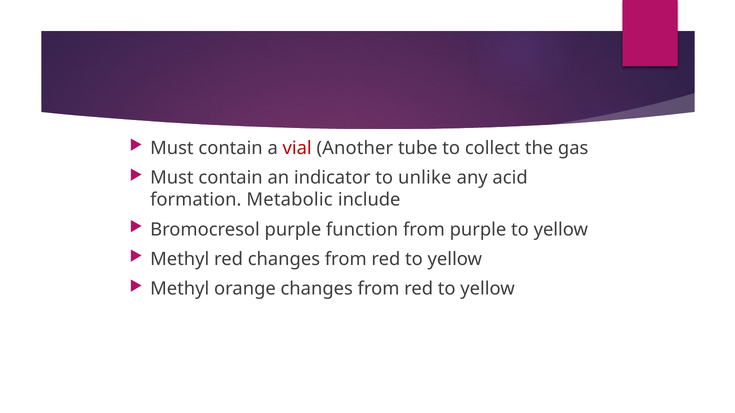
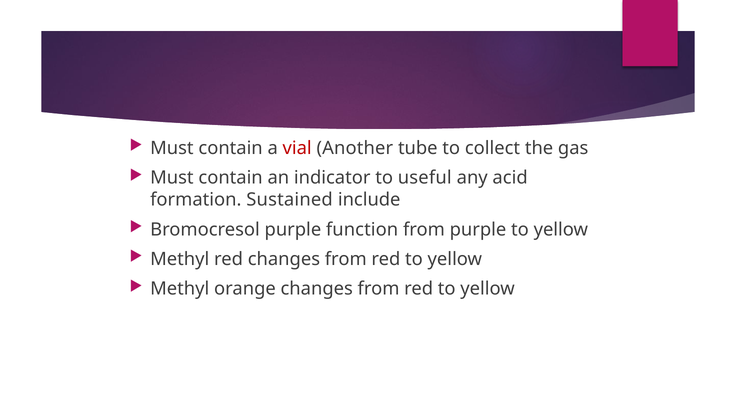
unlike: unlike -> useful
Metabolic: Metabolic -> Sustained
